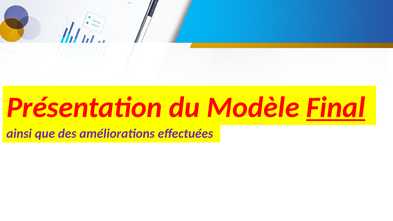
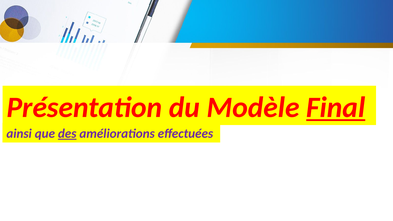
des underline: none -> present
